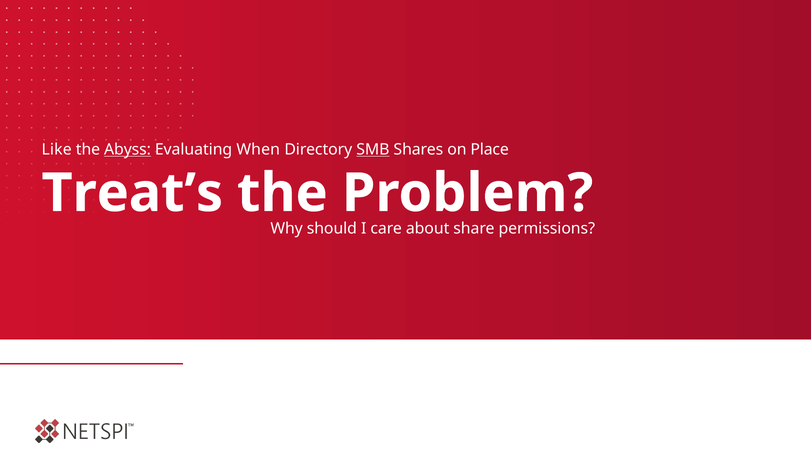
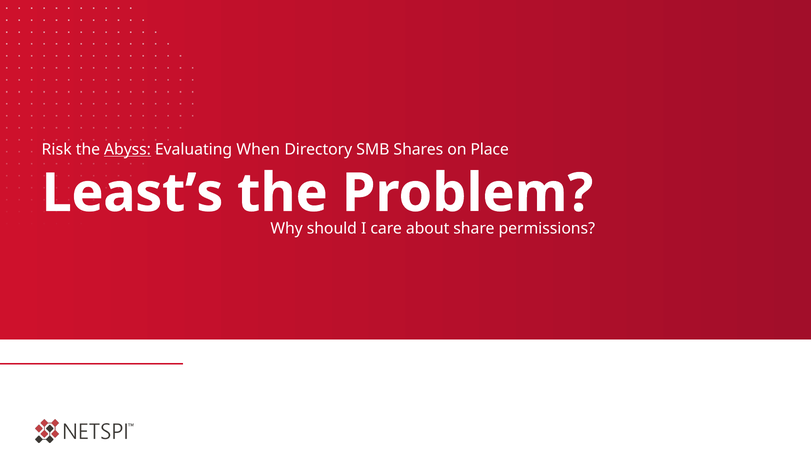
Like: Like -> Risk
SMB underline: present -> none
Treat’s: Treat’s -> Least’s
